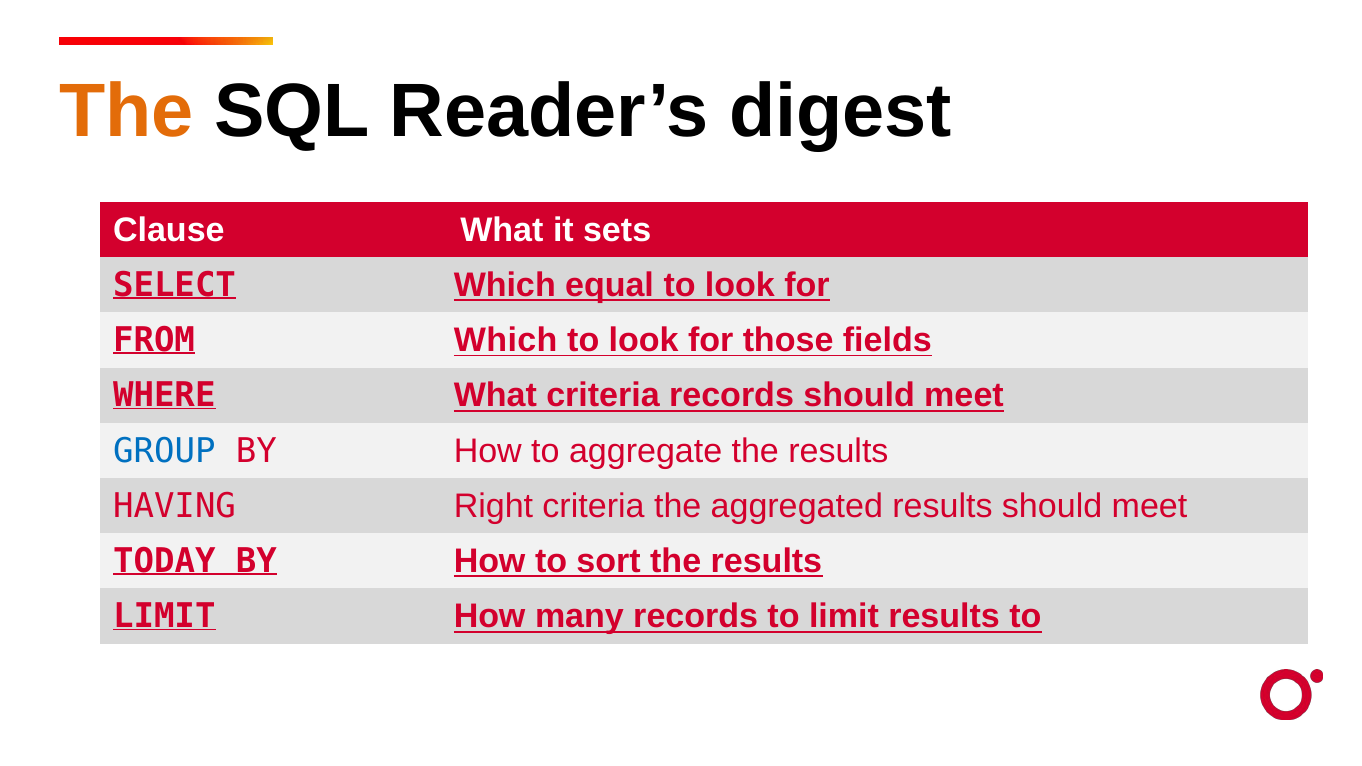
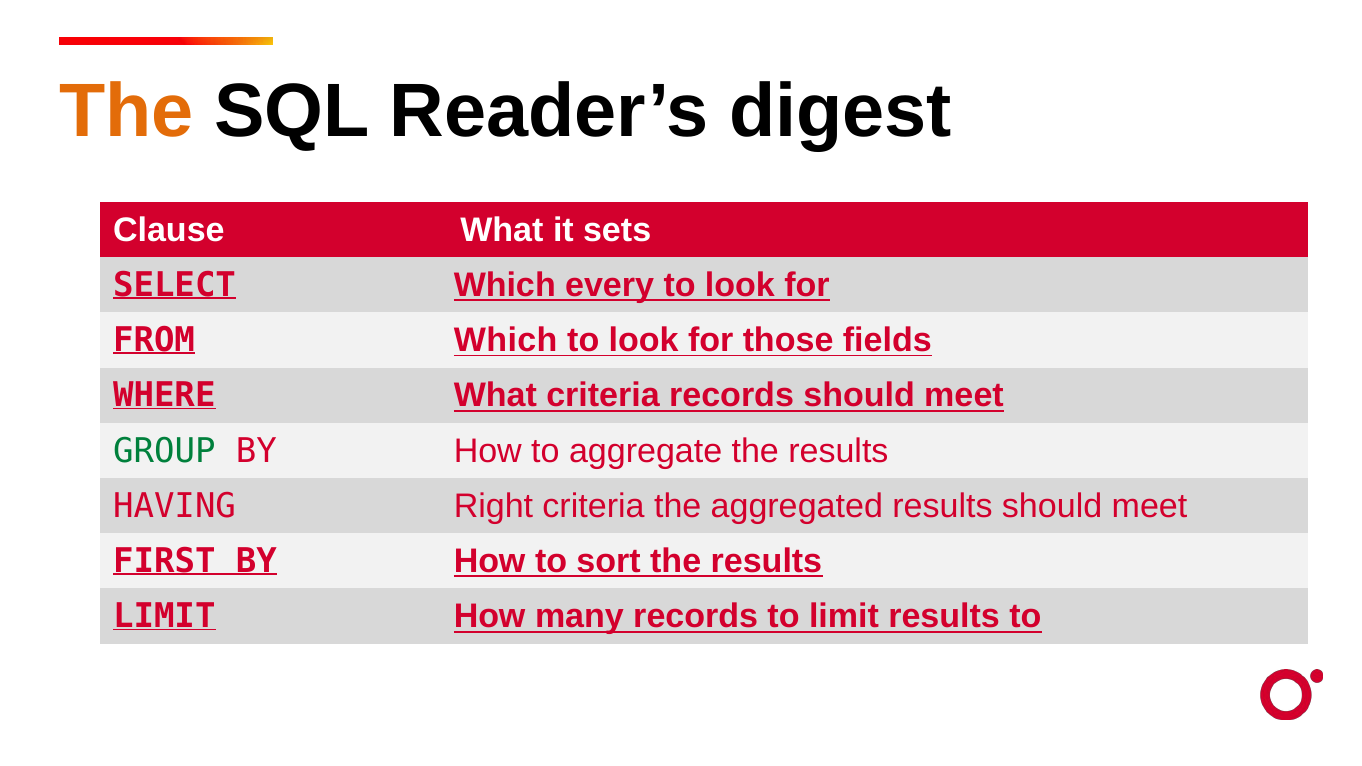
equal: equal -> every
GROUP colour: blue -> green
TODAY: TODAY -> FIRST
